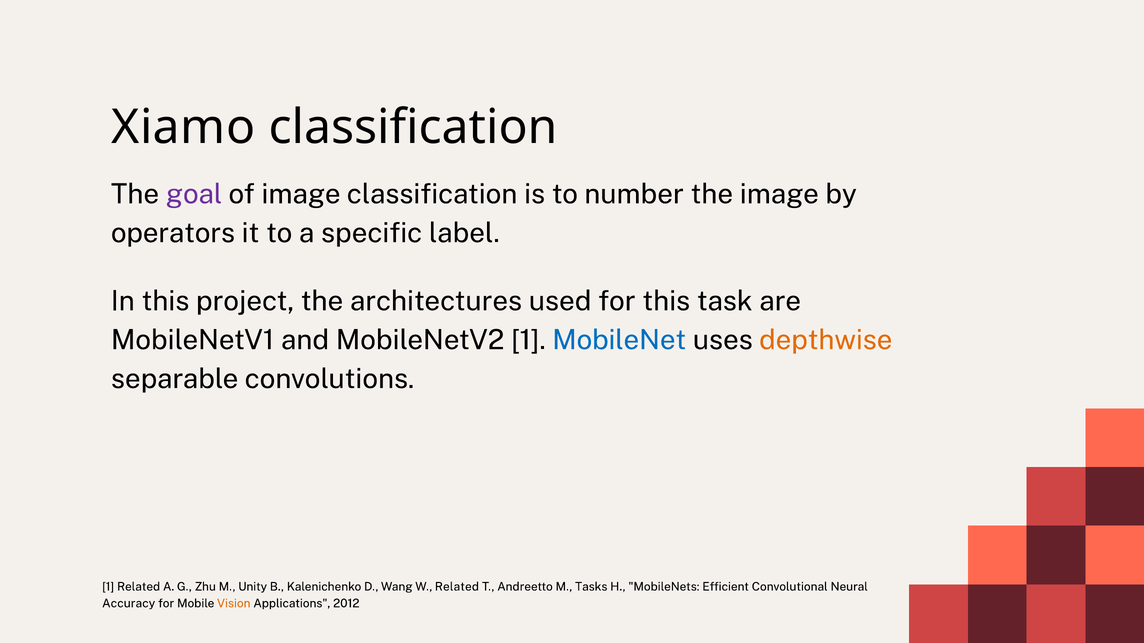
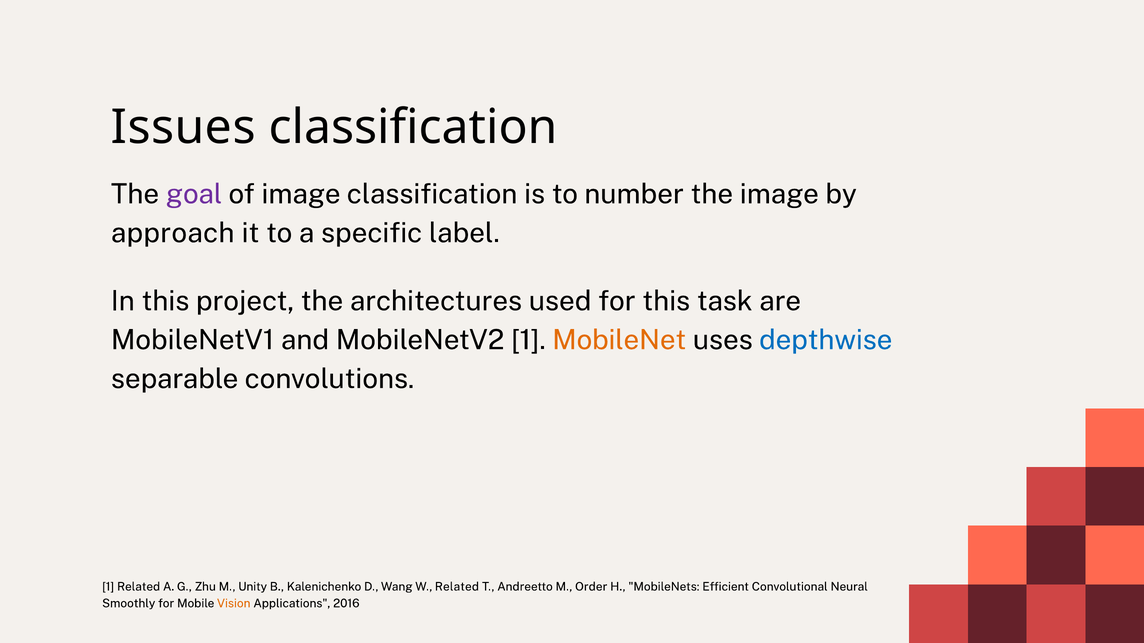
Xiamo: Xiamo -> Issues
operators: operators -> approach
MobileNet colour: blue -> orange
depthwise colour: orange -> blue
Tasks: Tasks -> Order
Accuracy: Accuracy -> Smoothly
2012: 2012 -> 2016
